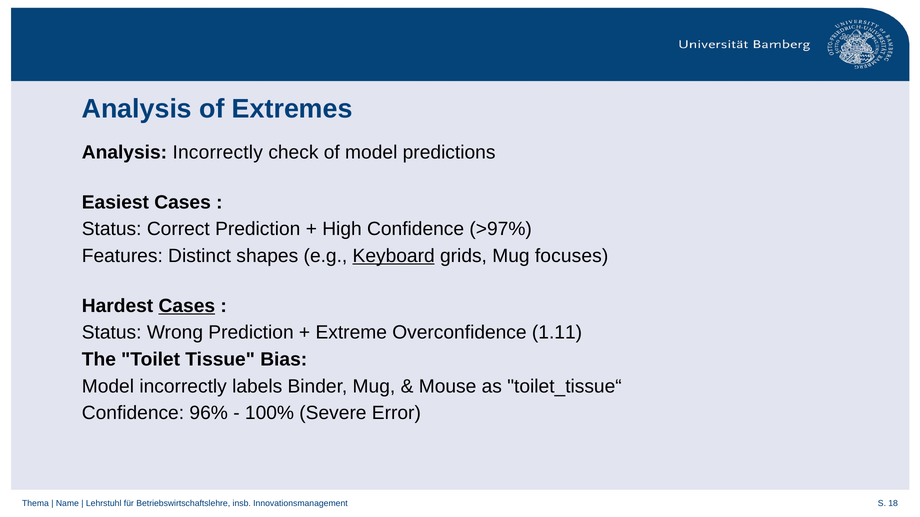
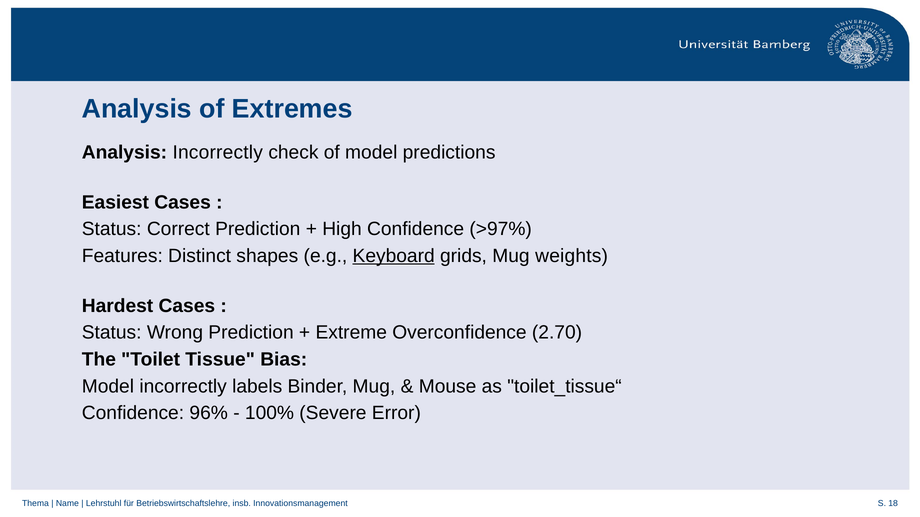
focuses: focuses -> weights
Cases at (187, 306) underline: present -> none
1.11: 1.11 -> 2.70
